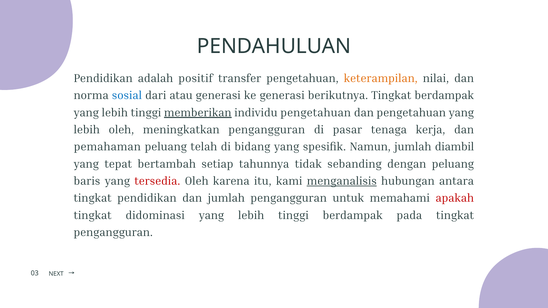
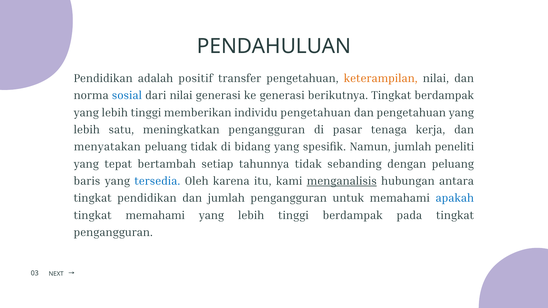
dari atau: atau -> nilai
memberikan underline: present -> none
lebih oleh: oleh -> satu
pemahaman: pemahaman -> menyatakan
peluang telah: telah -> tidak
diambil: diambil -> peneliti
tersedia colour: red -> blue
apakah colour: red -> blue
tingkat didominasi: didominasi -> memahami
